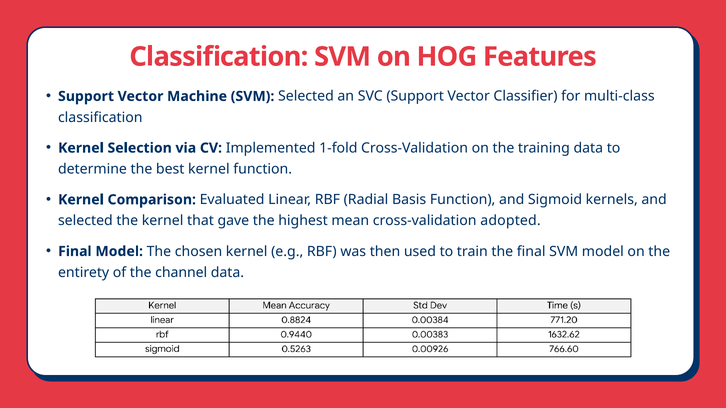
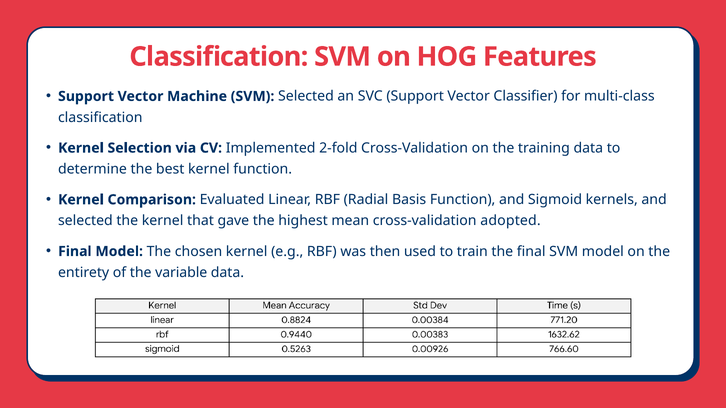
1-fold: 1-fold -> 2-fold
channel: channel -> variable
